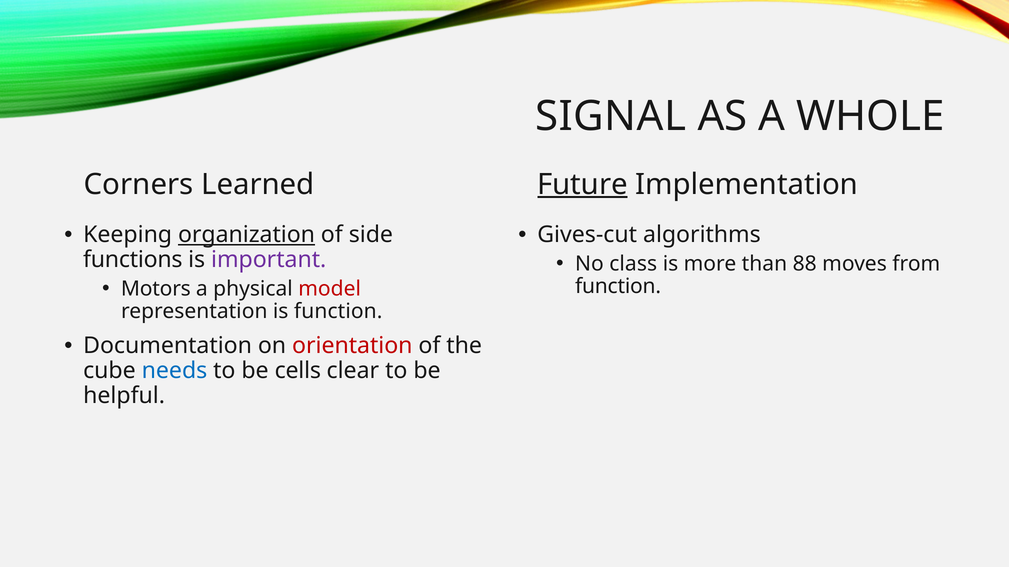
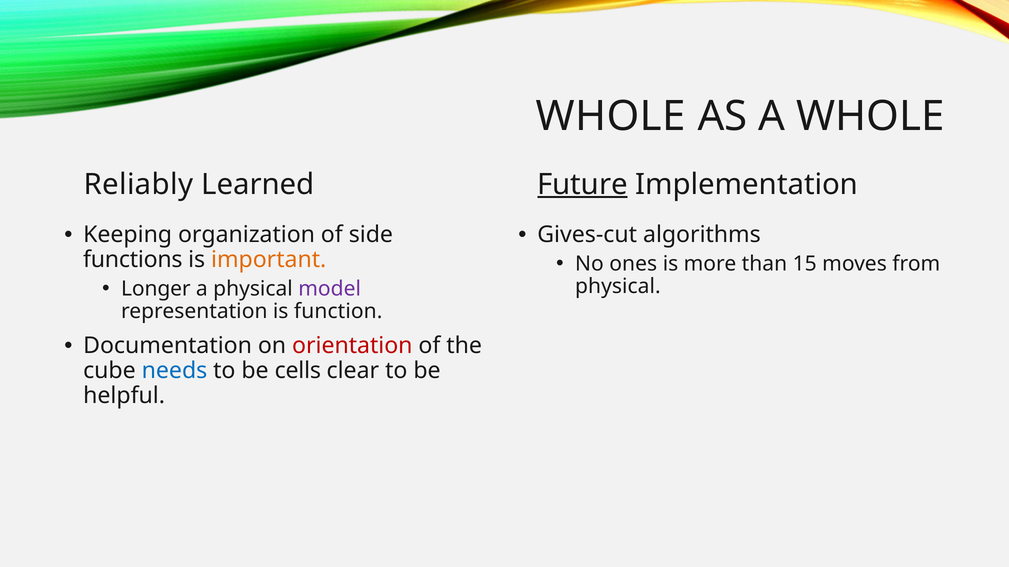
SIGNAL at (611, 116): SIGNAL -> WHOLE
Corners: Corners -> Reliably
organization underline: present -> none
important colour: purple -> orange
class: class -> ones
88: 88 -> 15
Motors: Motors -> Longer
model colour: red -> purple
function at (618, 287): function -> physical
